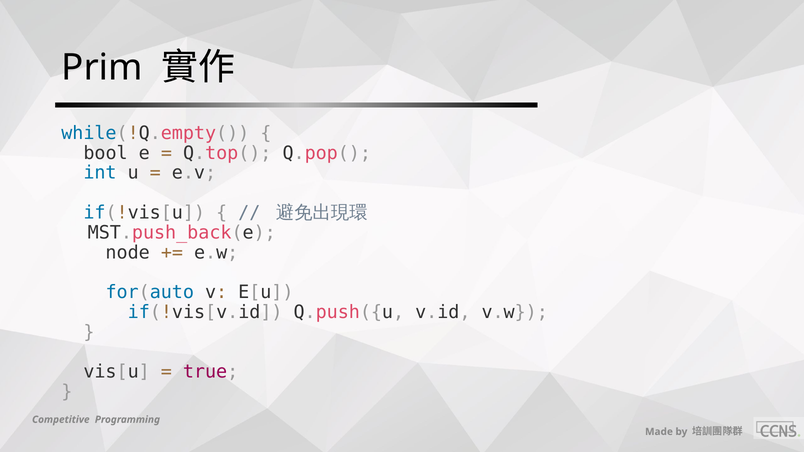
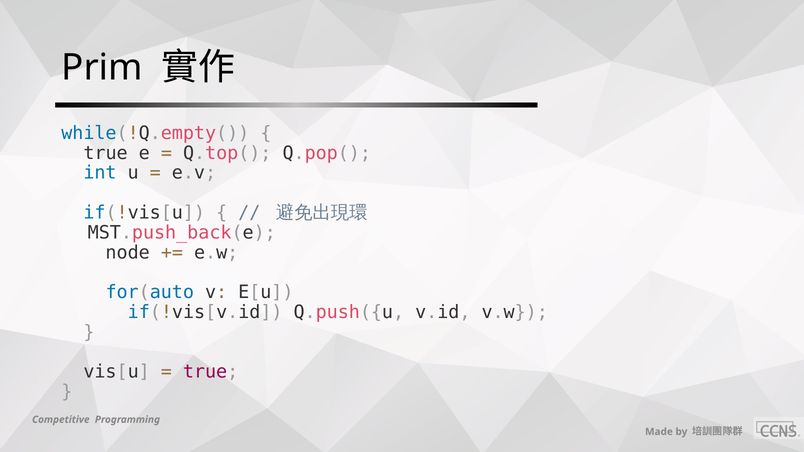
bool at (106, 153): bool -> true
